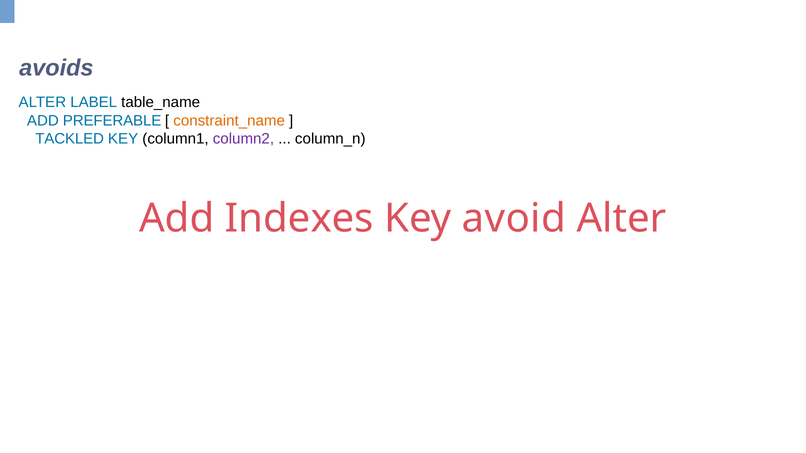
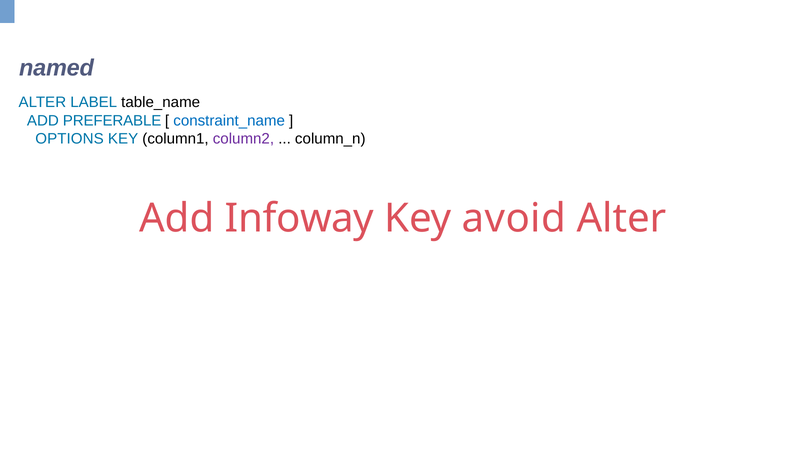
avoids: avoids -> named
constraint_name colour: orange -> blue
TACKLED: TACKLED -> OPTIONS
Indexes: Indexes -> Infoway
